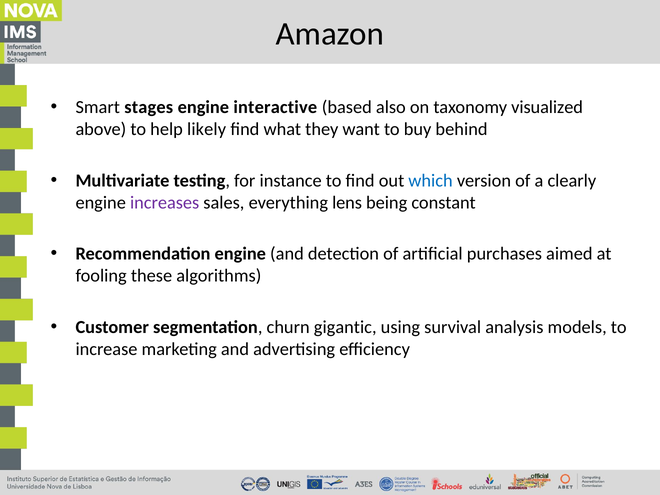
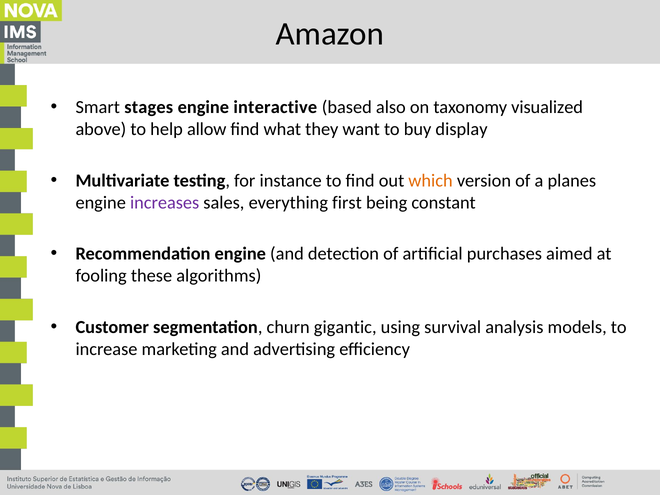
likely: likely -> allow
behind: behind -> display
which colour: blue -> orange
clearly: clearly -> planes
lens: lens -> first
